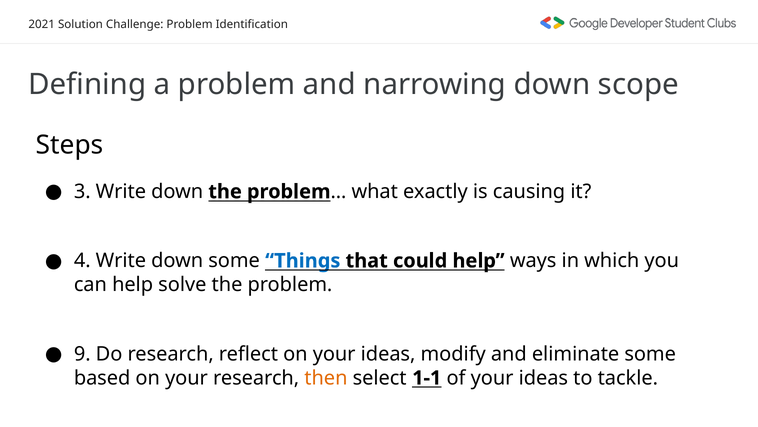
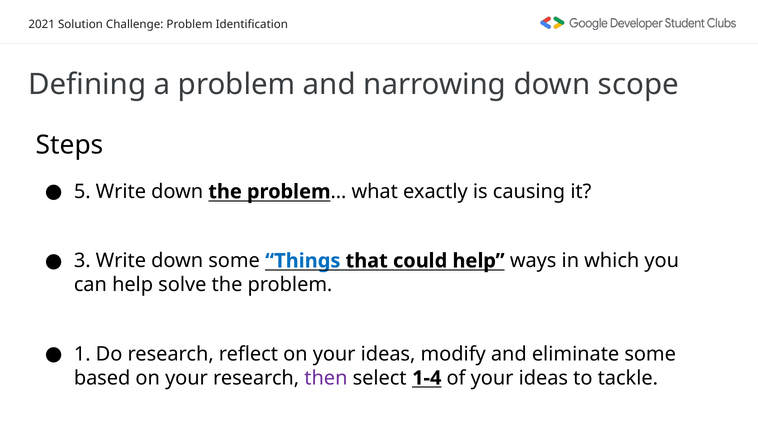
3: 3 -> 5
4: 4 -> 3
9: 9 -> 1
then colour: orange -> purple
1-1: 1-1 -> 1-4
